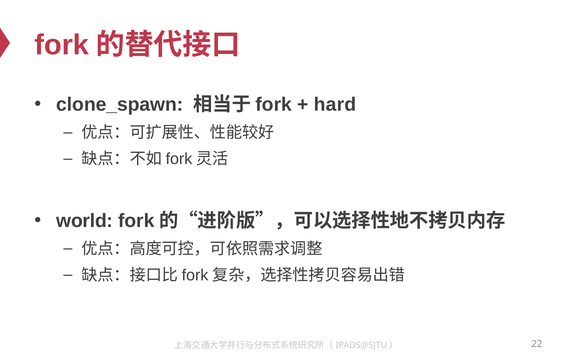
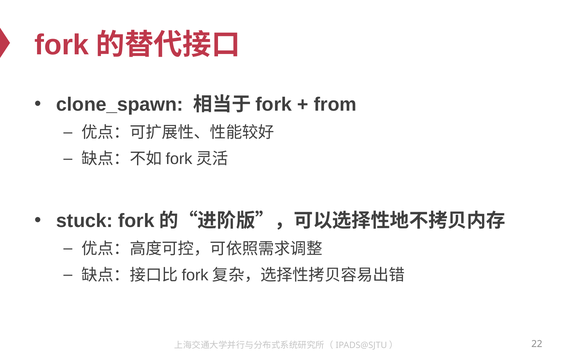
hard: hard -> from
world: world -> stuck
